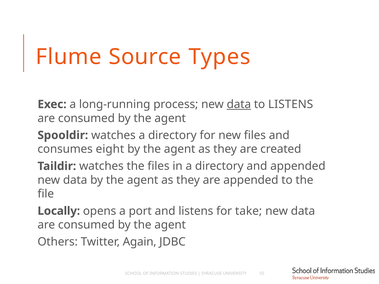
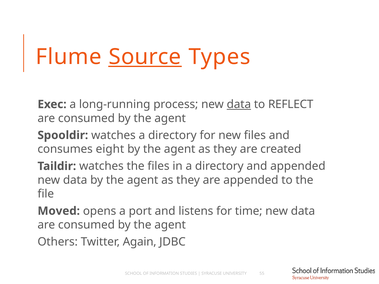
Source underline: none -> present
to LISTENS: LISTENS -> REFLECT
Locally: Locally -> Moved
take: take -> time
